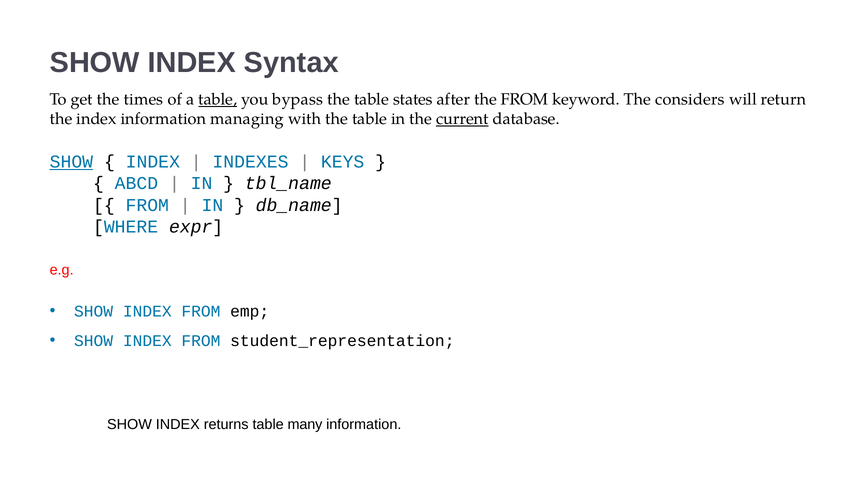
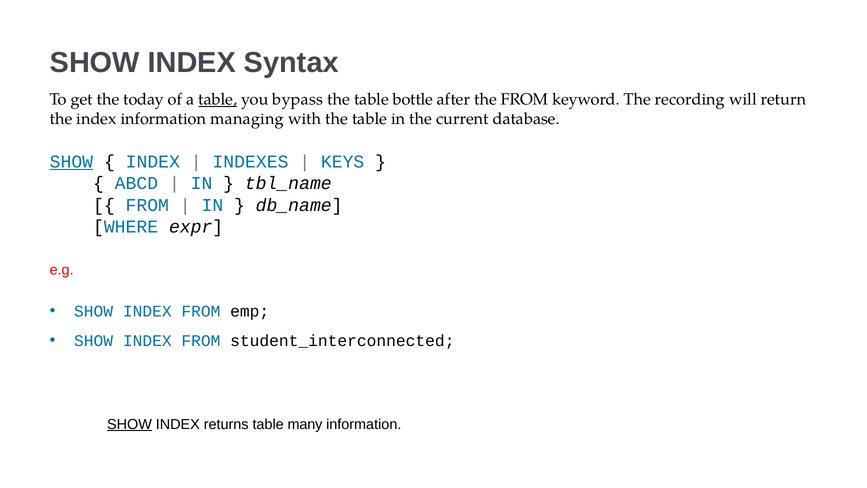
times: times -> today
states: states -> bottle
considers: considers -> recording
current underline: present -> none
student_representation: student_representation -> student_interconnected
SHOW at (129, 424) underline: none -> present
